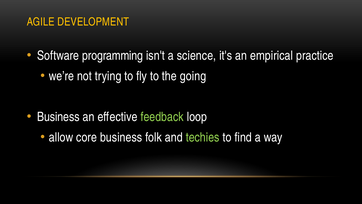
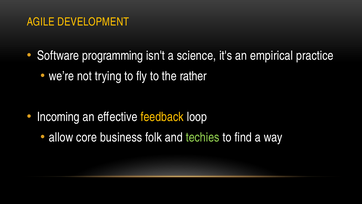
going: going -> rather
Business at (58, 117): Business -> Incoming
feedback colour: light green -> yellow
